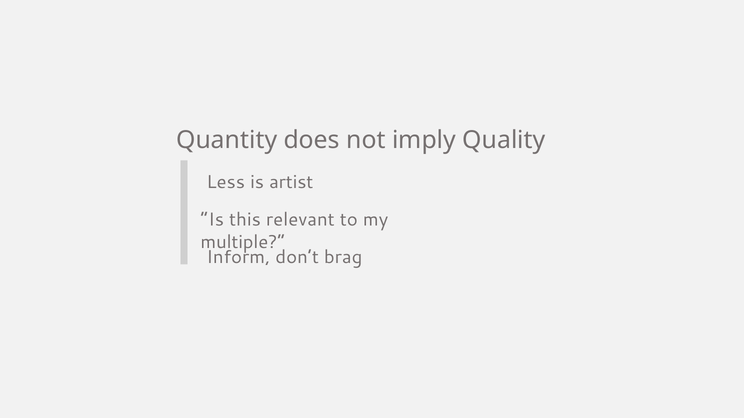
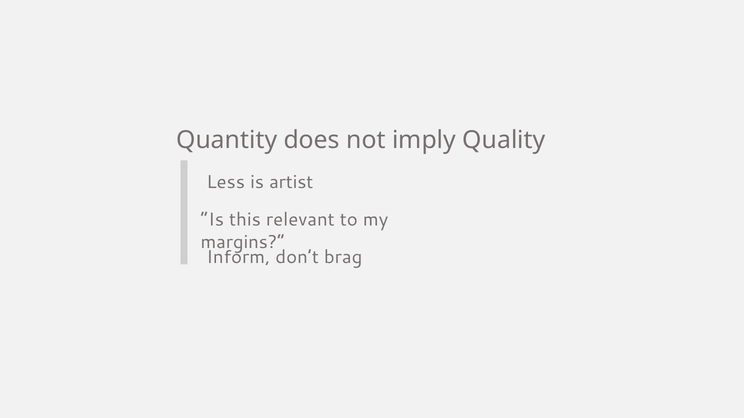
multiple: multiple -> margins
